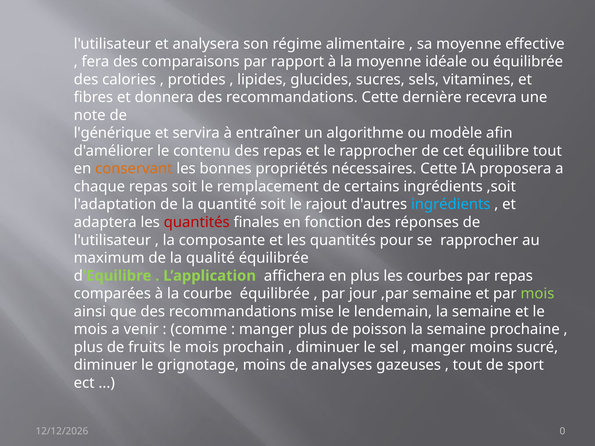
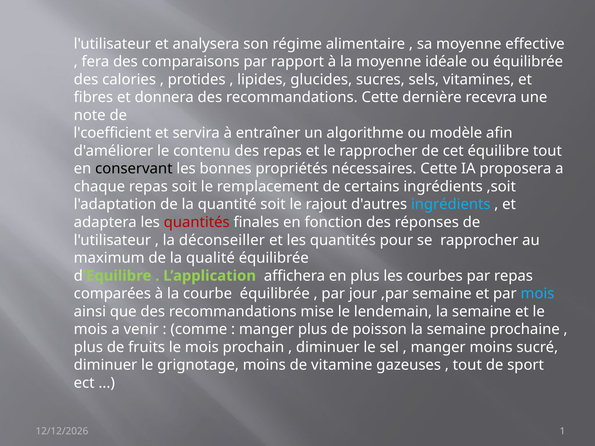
l'générique: l'générique -> l'coefficient
conservant colour: orange -> black
composante: composante -> déconseiller
mois at (537, 294) colour: light green -> light blue
analyses: analyses -> vitamine
0: 0 -> 1
